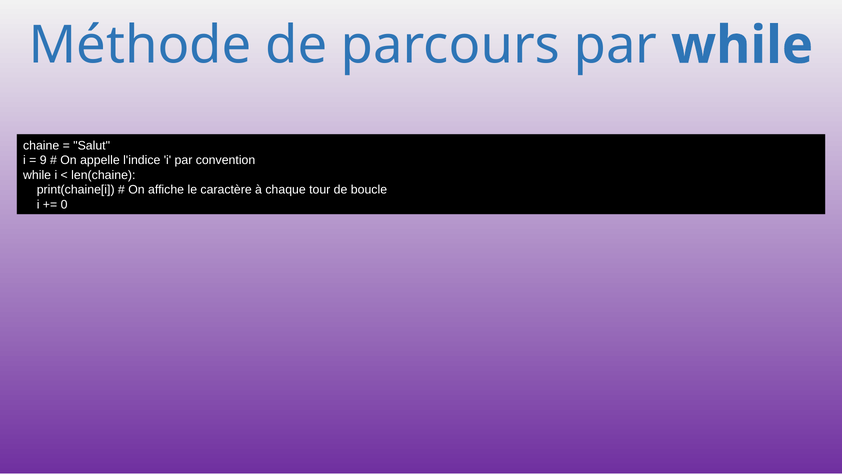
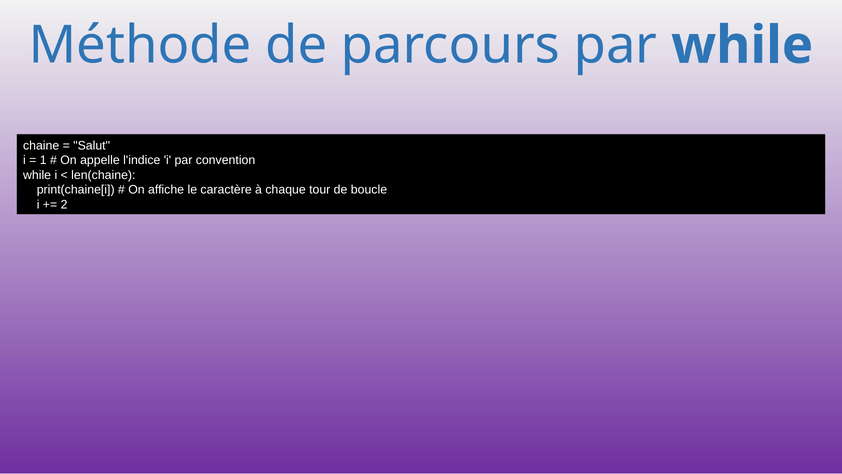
9: 9 -> 1
0: 0 -> 2
